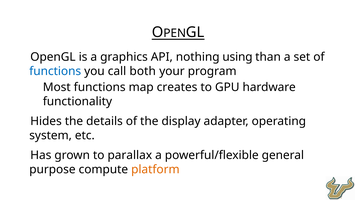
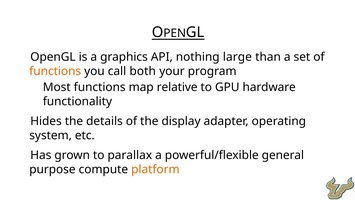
using: using -> large
functions at (55, 71) colour: blue -> orange
creates: creates -> relative
